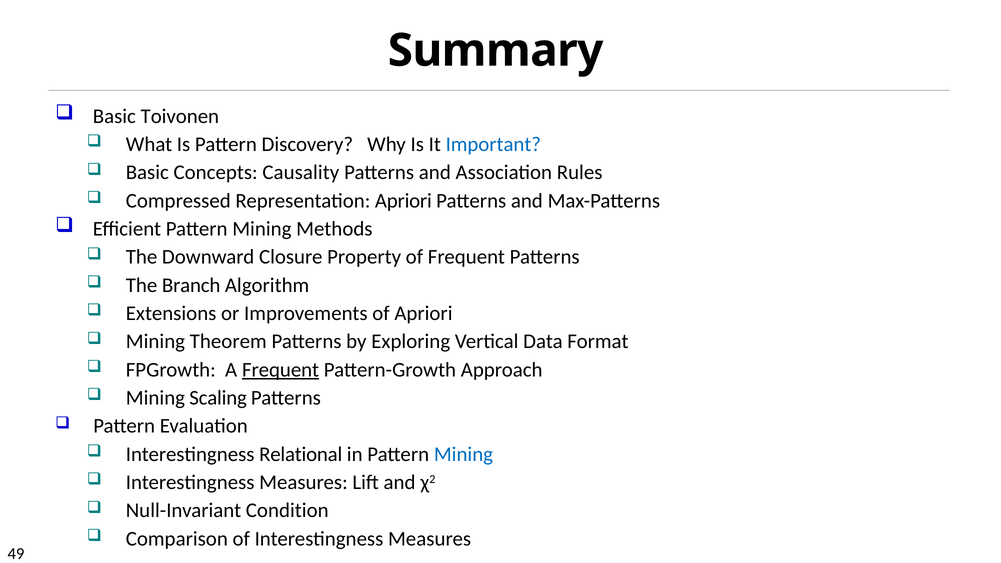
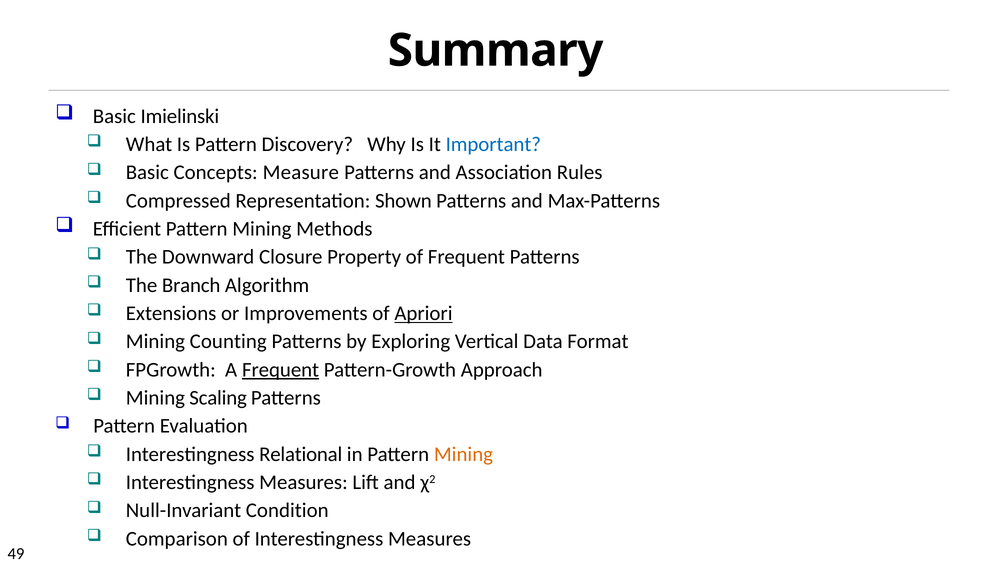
Toivonen: Toivonen -> Imielinski
Causality: Causality -> Measure
Representation Apriori: Apriori -> Shown
Apriori at (423, 313) underline: none -> present
Theorem: Theorem -> Counting
Mining at (463, 454) colour: blue -> orange
